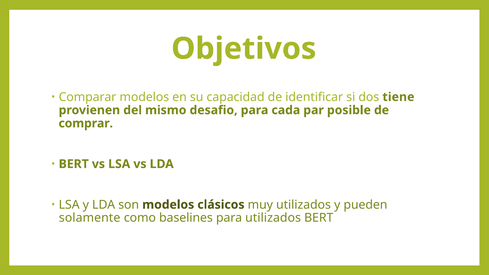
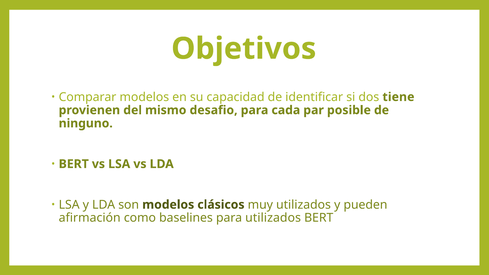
comprar: comprar -> ninguno
solamente: solamente -> afirmación
